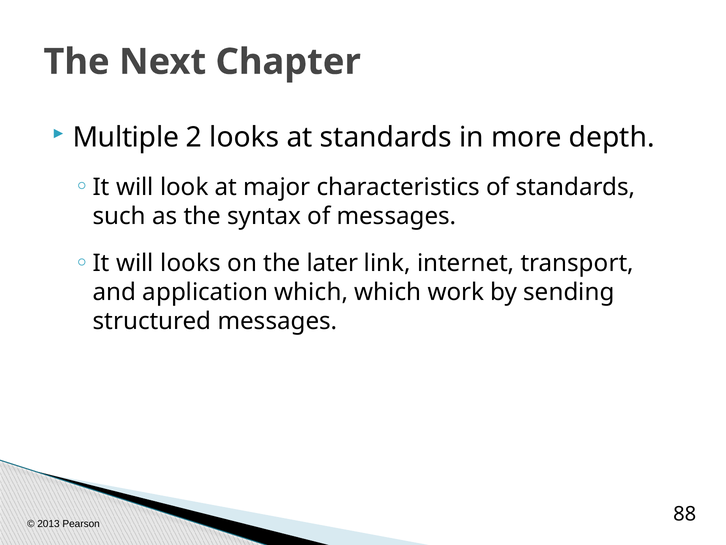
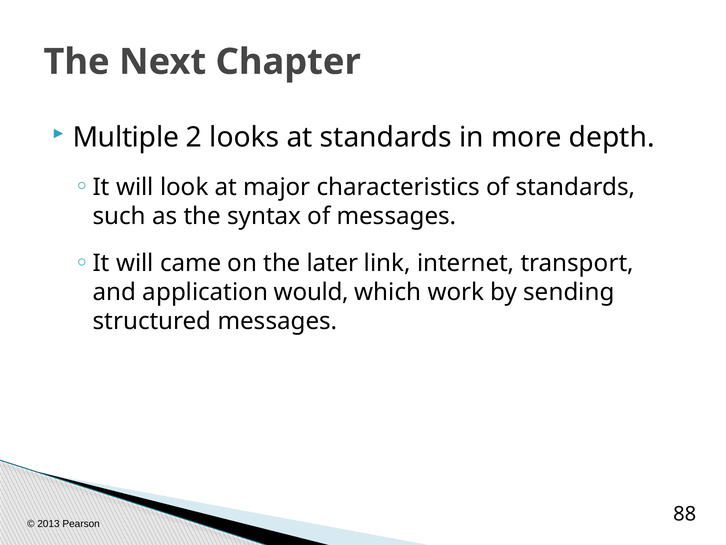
will looks: looks -> came
application which: which -> would
